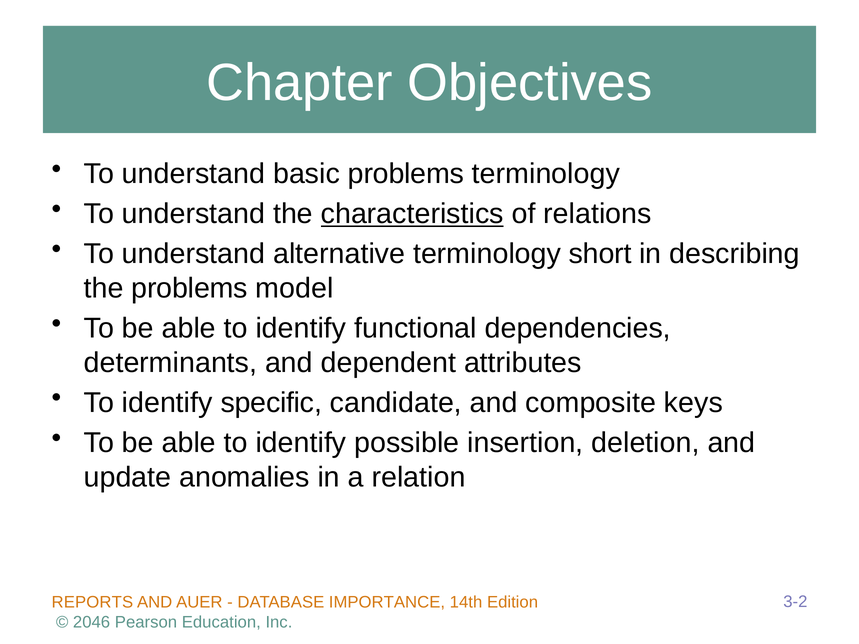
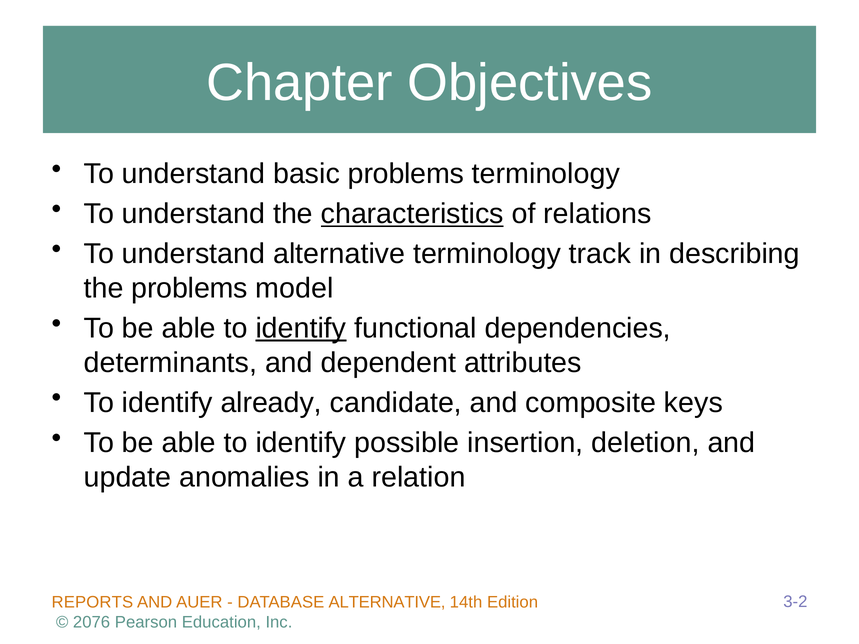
short: short -> track
identify at (301, 328) underline: none -> present
specific: specific -> already
DATABASE IMPORTANCE: IMPORTANCE -> ALTERNATIVE
2046: 2046 -> 2076
